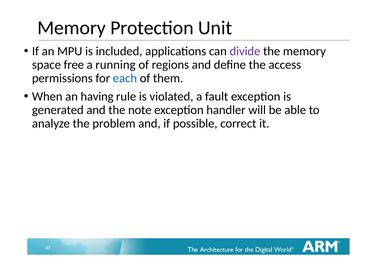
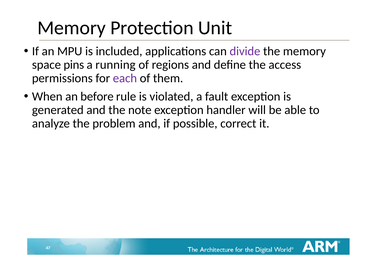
free: free -> pins
each colour: blue -> purple
having: having -> before
